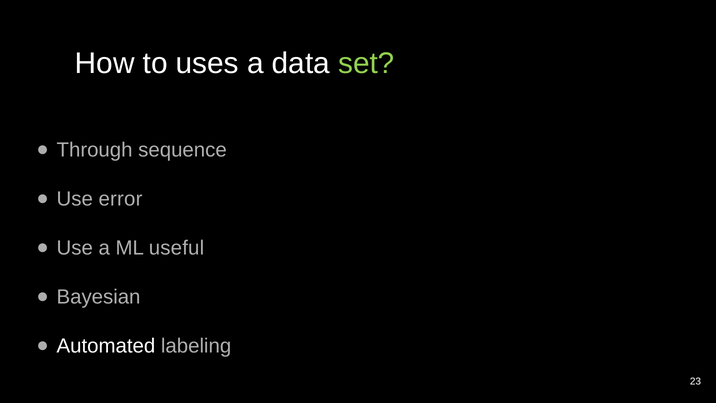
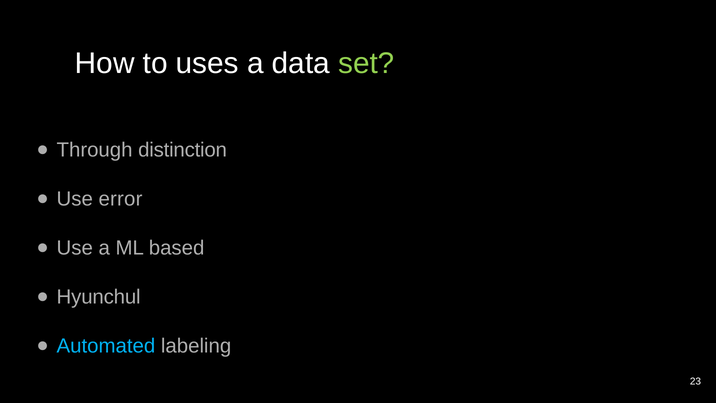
sequence: sequence -> distinction
useful: useful -> based
Bayesian: Bayesian -> Hyunchul
Automated colour: white -> light blue
